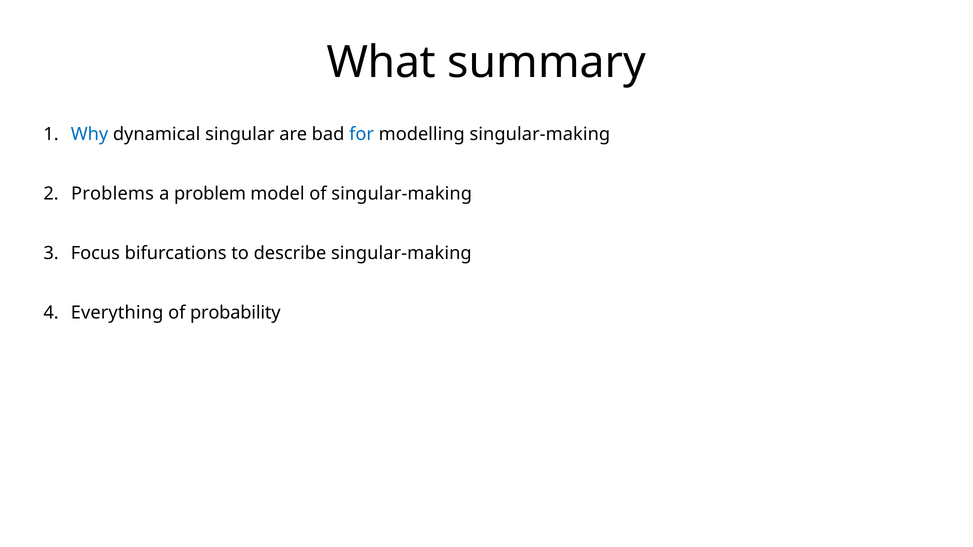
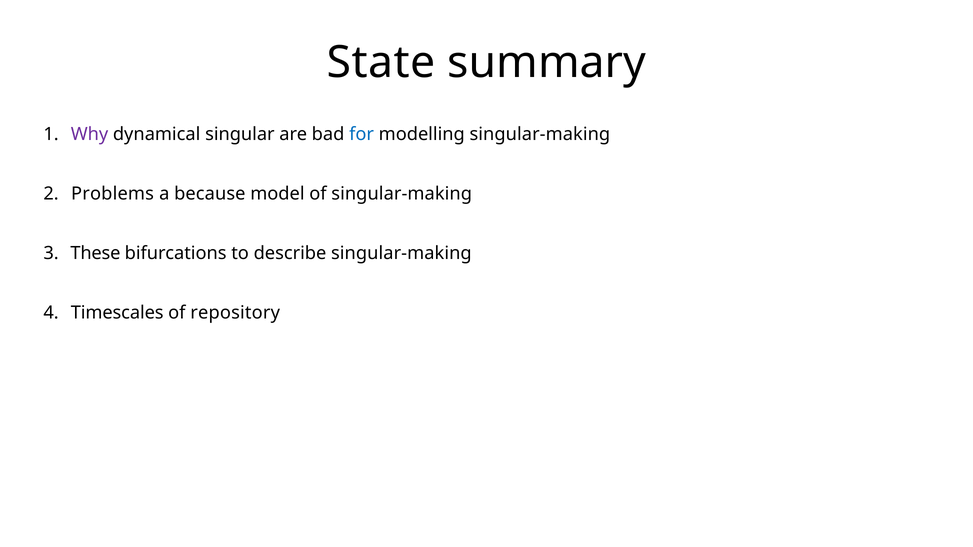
What: What -> State
Why colour: blue -> purple
problem: problem -> because
Focus: Focus -> These
Everything: Everything -> Timescales
probability: probability -> repository
